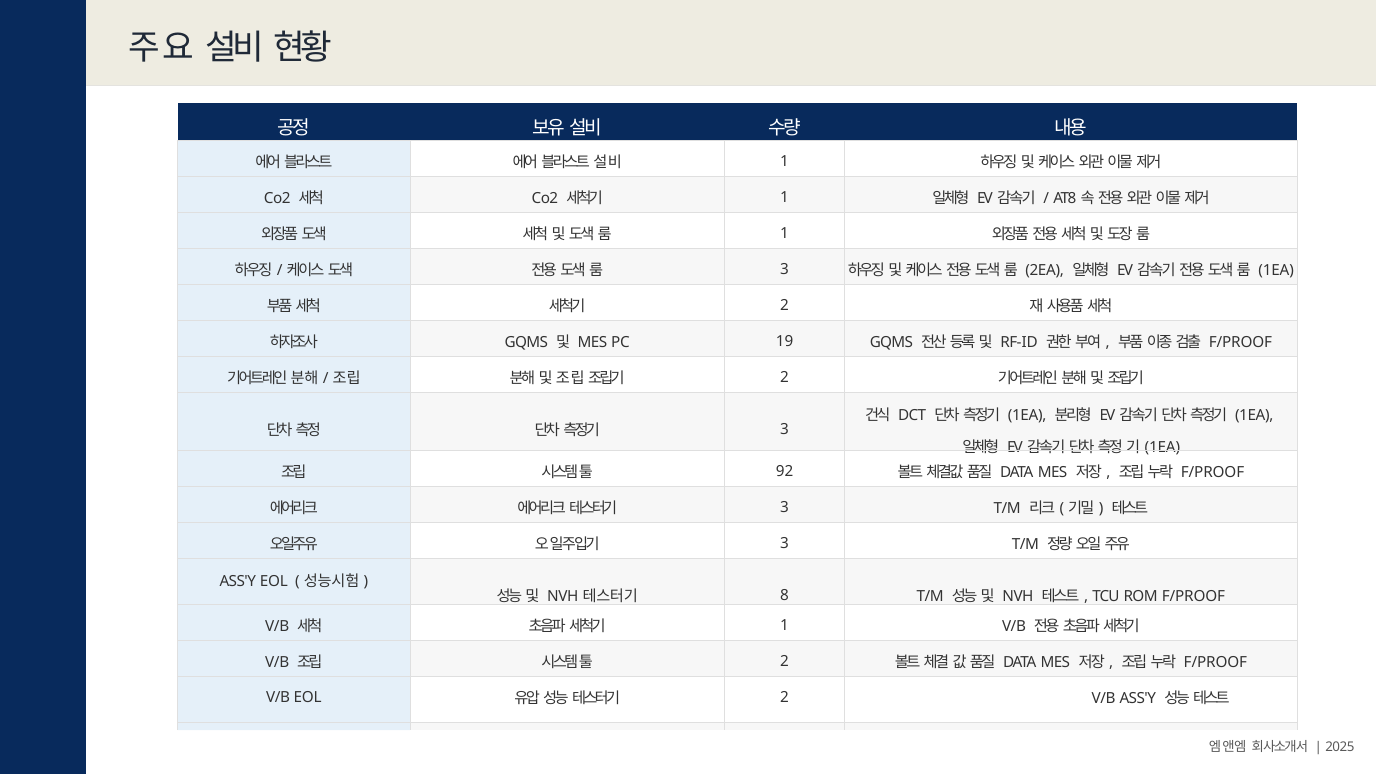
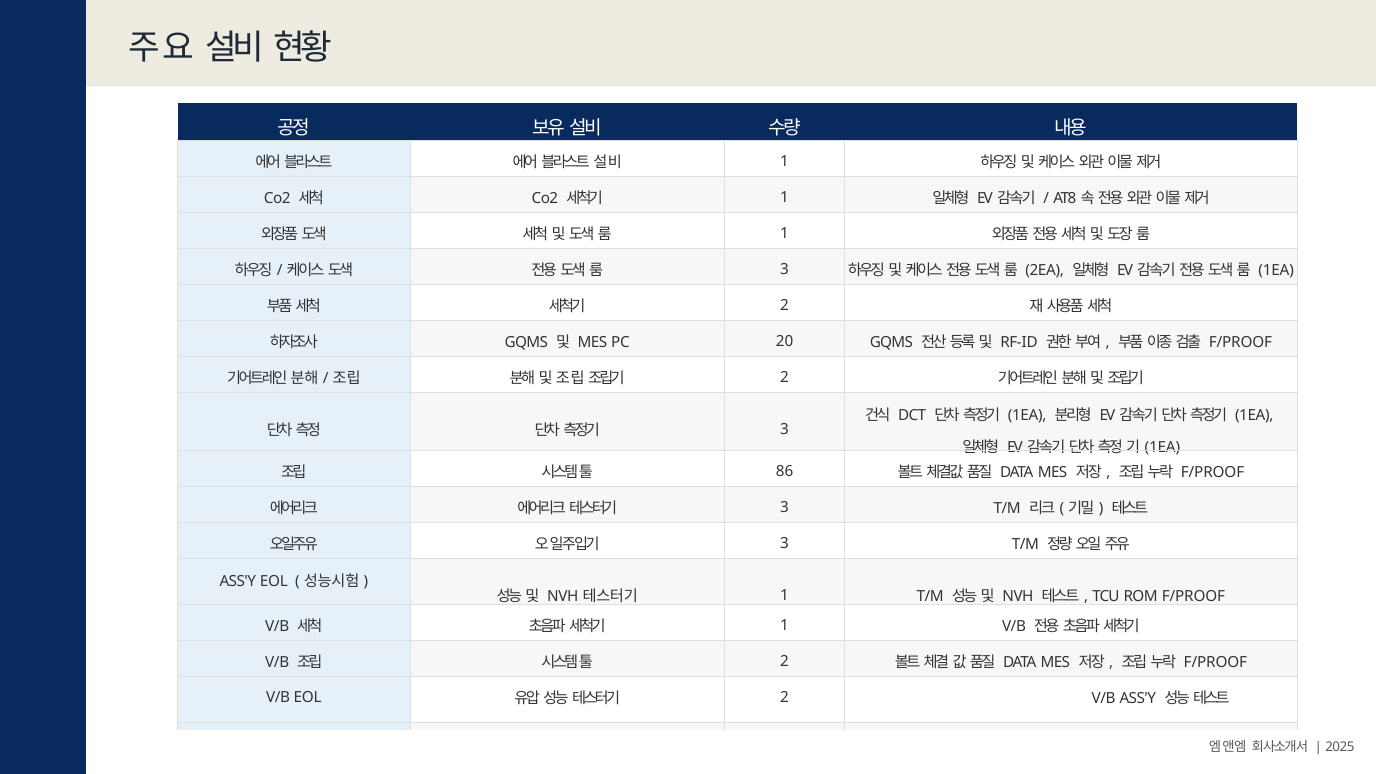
19: 19 -> 20
92: 92 -> 86
8 at (785, 596): 8 -> 1
